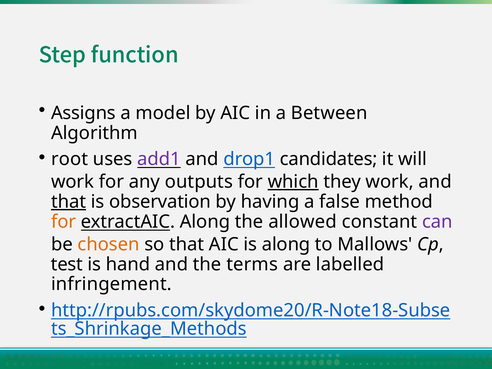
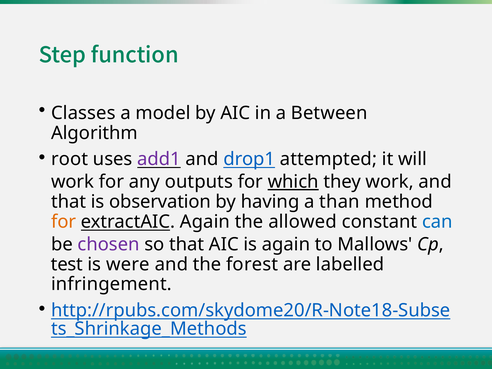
Assigns: Assigns -> Classes
candidates: candidates -> attempted
that at (69, 202) underline: present -> none
false: false -> than
extractAIC Along: Along -> Again
can colour: purple -> blue
chosen colour: orange -> purple
is along: along -> again
hand: hand -> were
terms: terms -> forest
